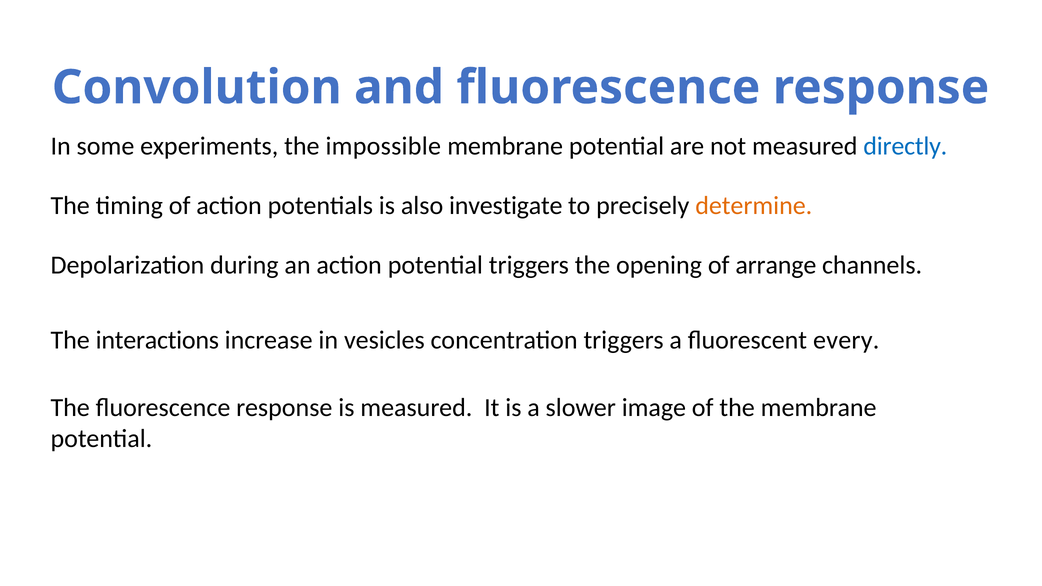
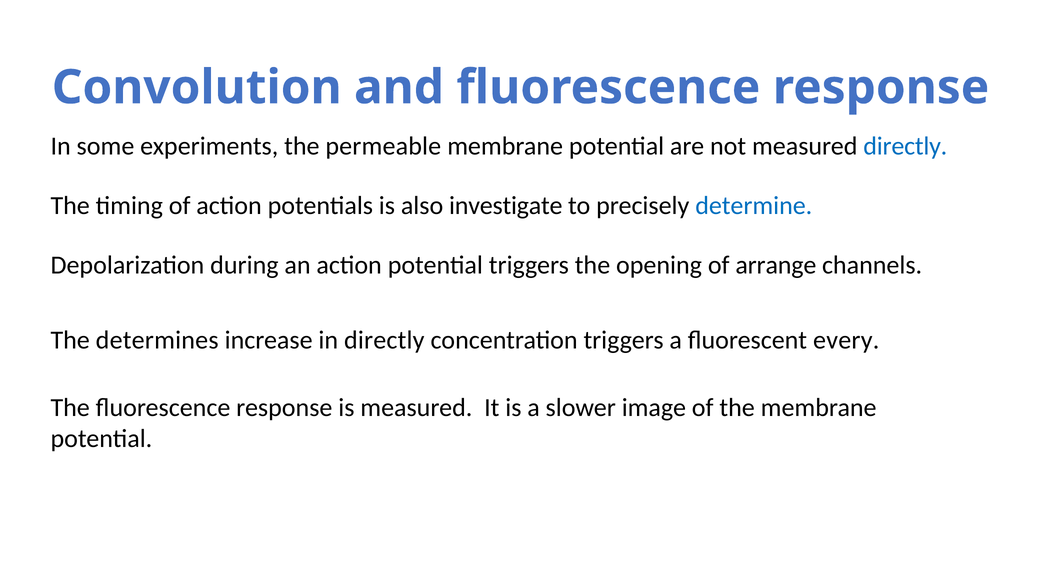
impossible: impossible -> permeable
determine colour: orange -> blue
interactions: interactions -> determines
in vesicles: vesicles -> directly
